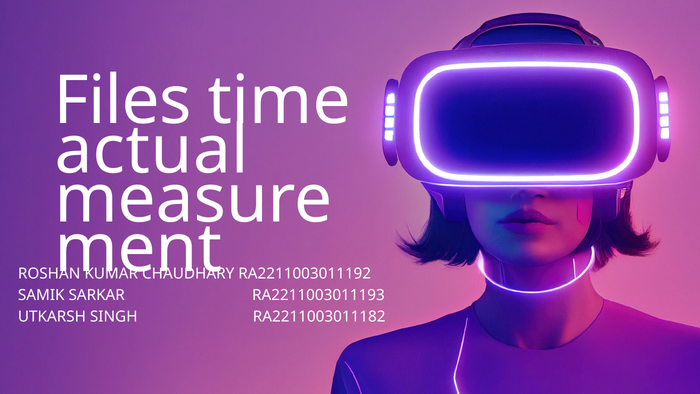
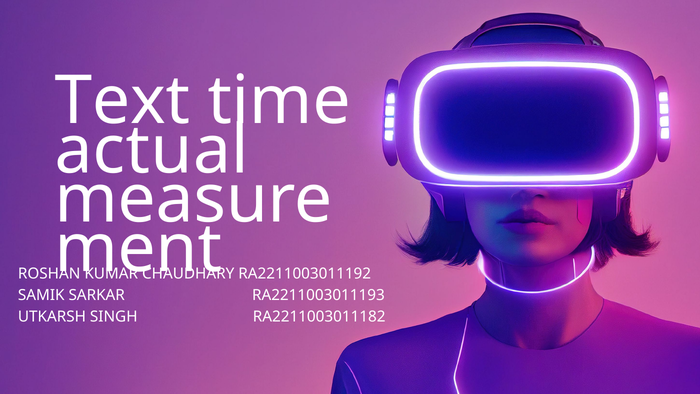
Files: Files -> Text
